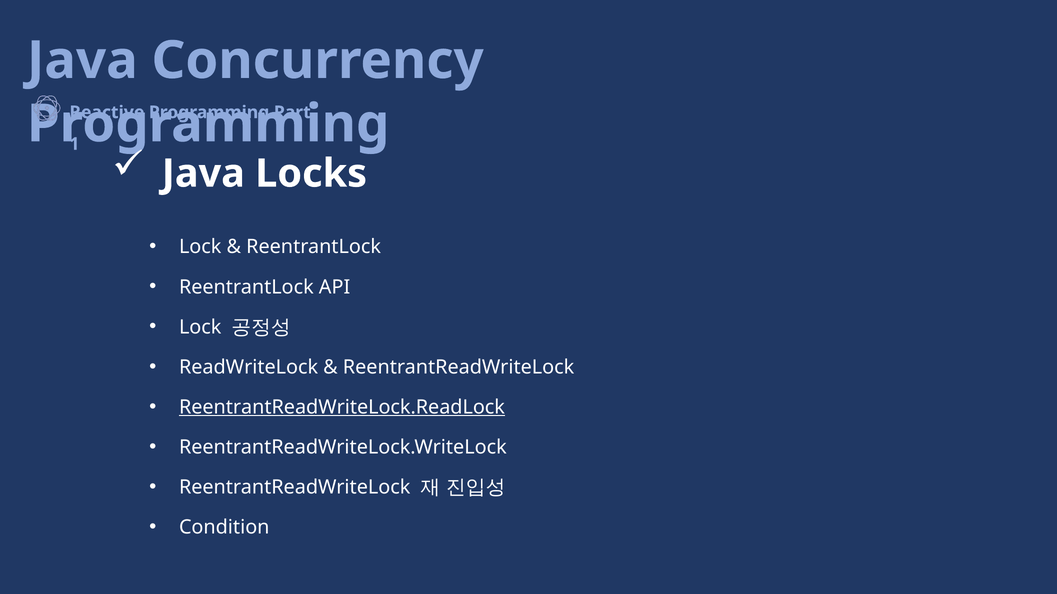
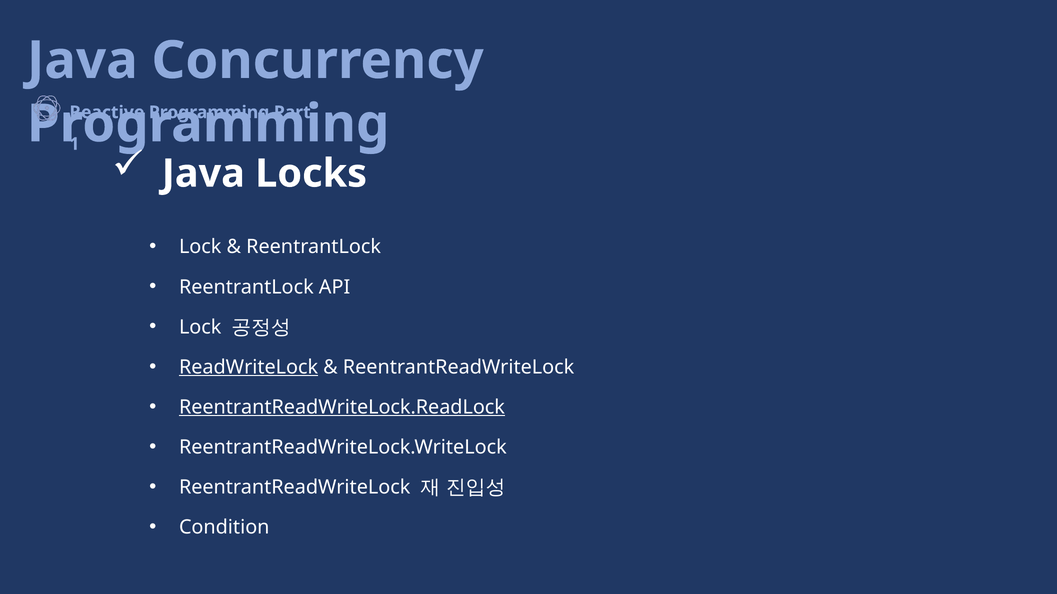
ReadWriteLock underline: none -> present
